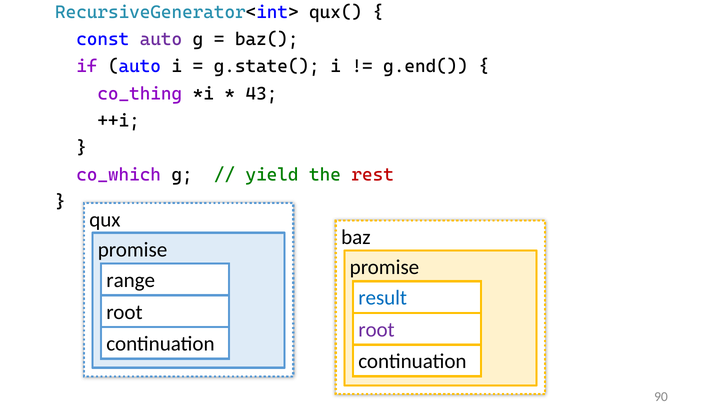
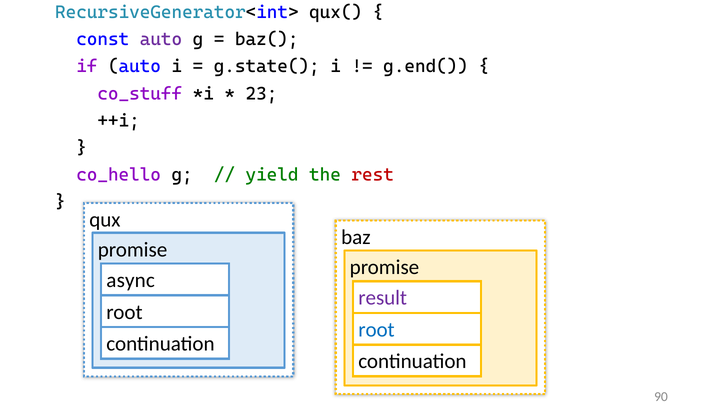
co_thing: co_thing -> co_stuff
43: 43 -> 23
co_which: co_which -> co_hello
range: range -> async
result colour: blue -> purple
root at (376, 329) colour: purple -> blue
